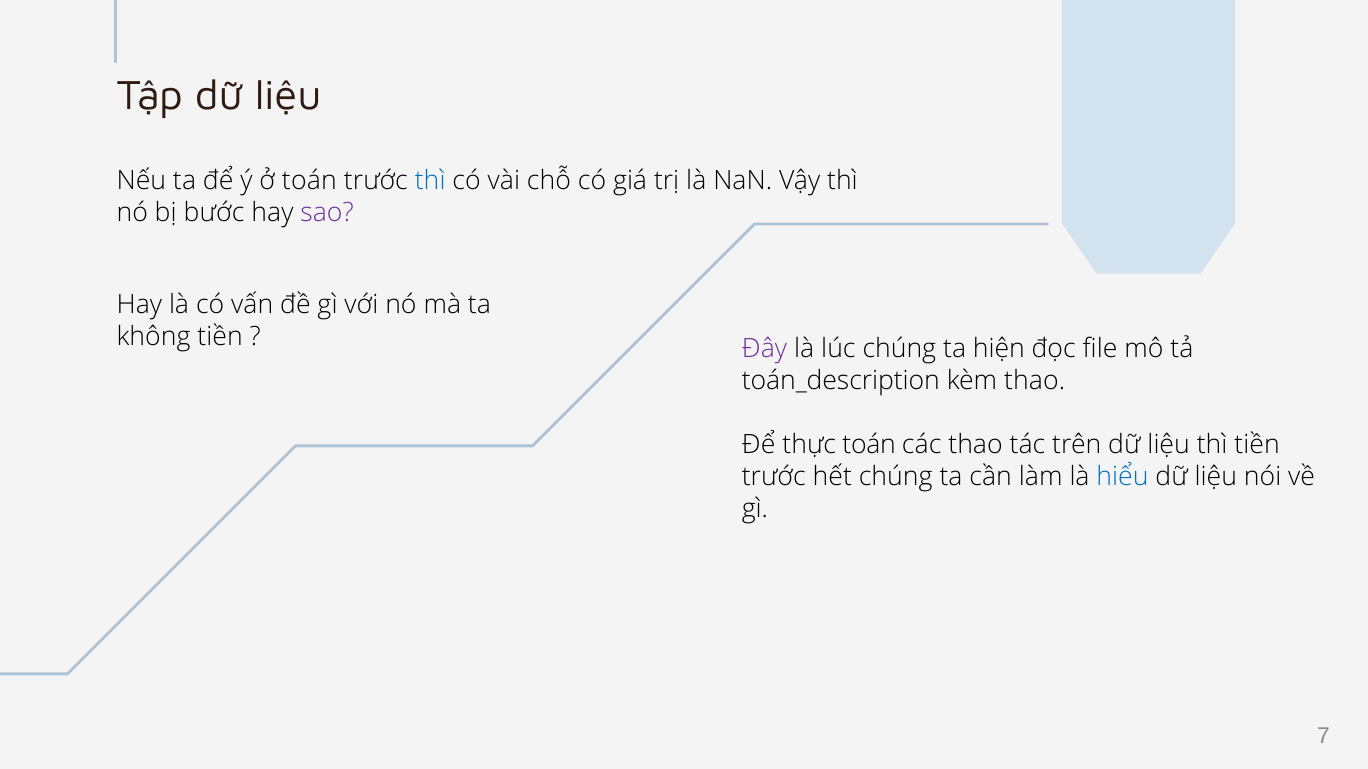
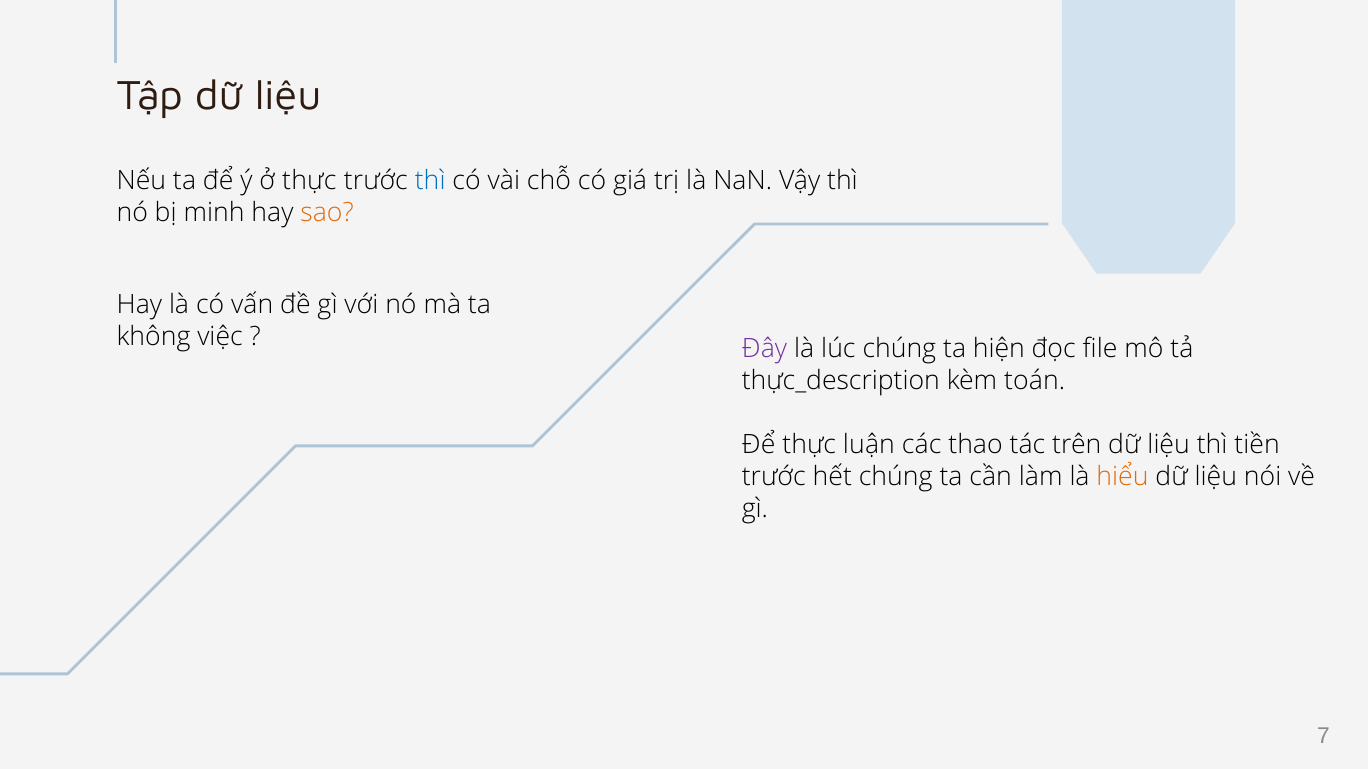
ở toán: toán -> thực
bước: bước -> minh
sao colour: purple -> orange
không tiền: tiền -> việc
toán_description: toán_description -> thực_description
kèm thao: thao -> toán
thực toán: toán -> luận
hiểu colour: blue -> orange
